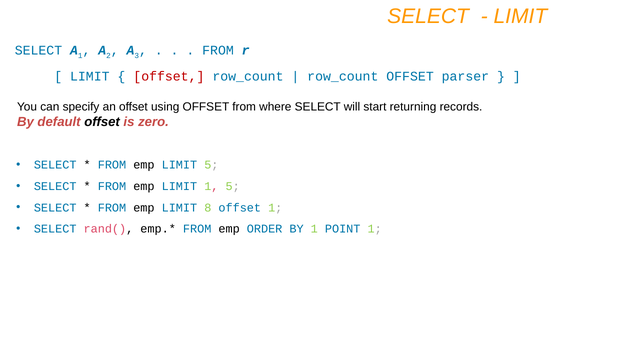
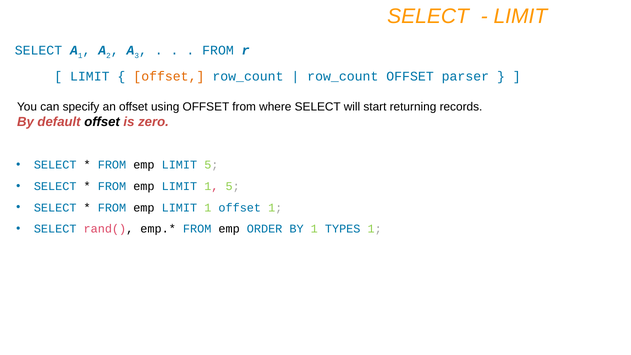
offset at (169, 76) colour: red -> orange
8 at (208, 208): 8 -> 1
POINT: POINT -> TYPES
